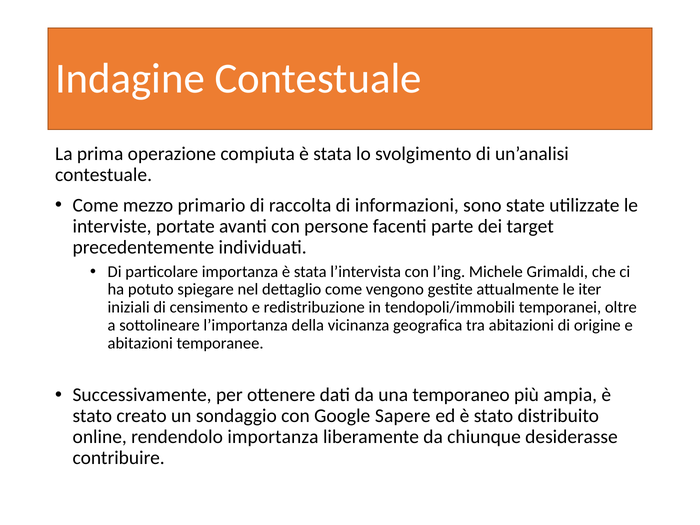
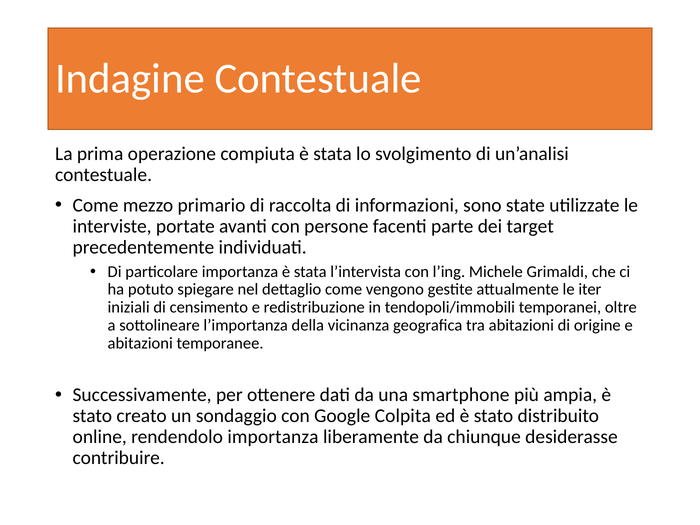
temporaneo: temporaneo -> smartphone
Sapere: Sapere -> Colpita
